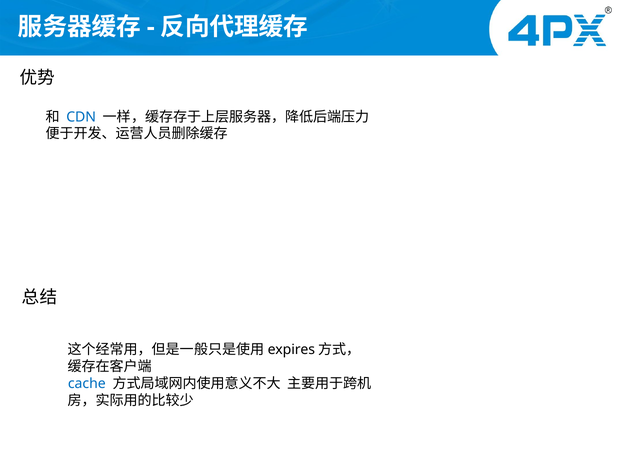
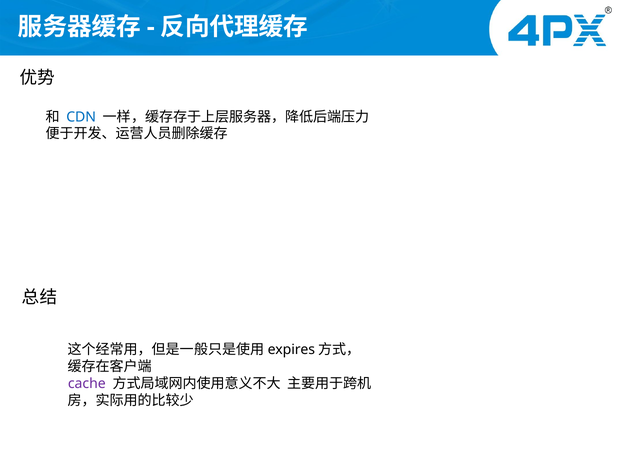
cache colour: blue -> purple
